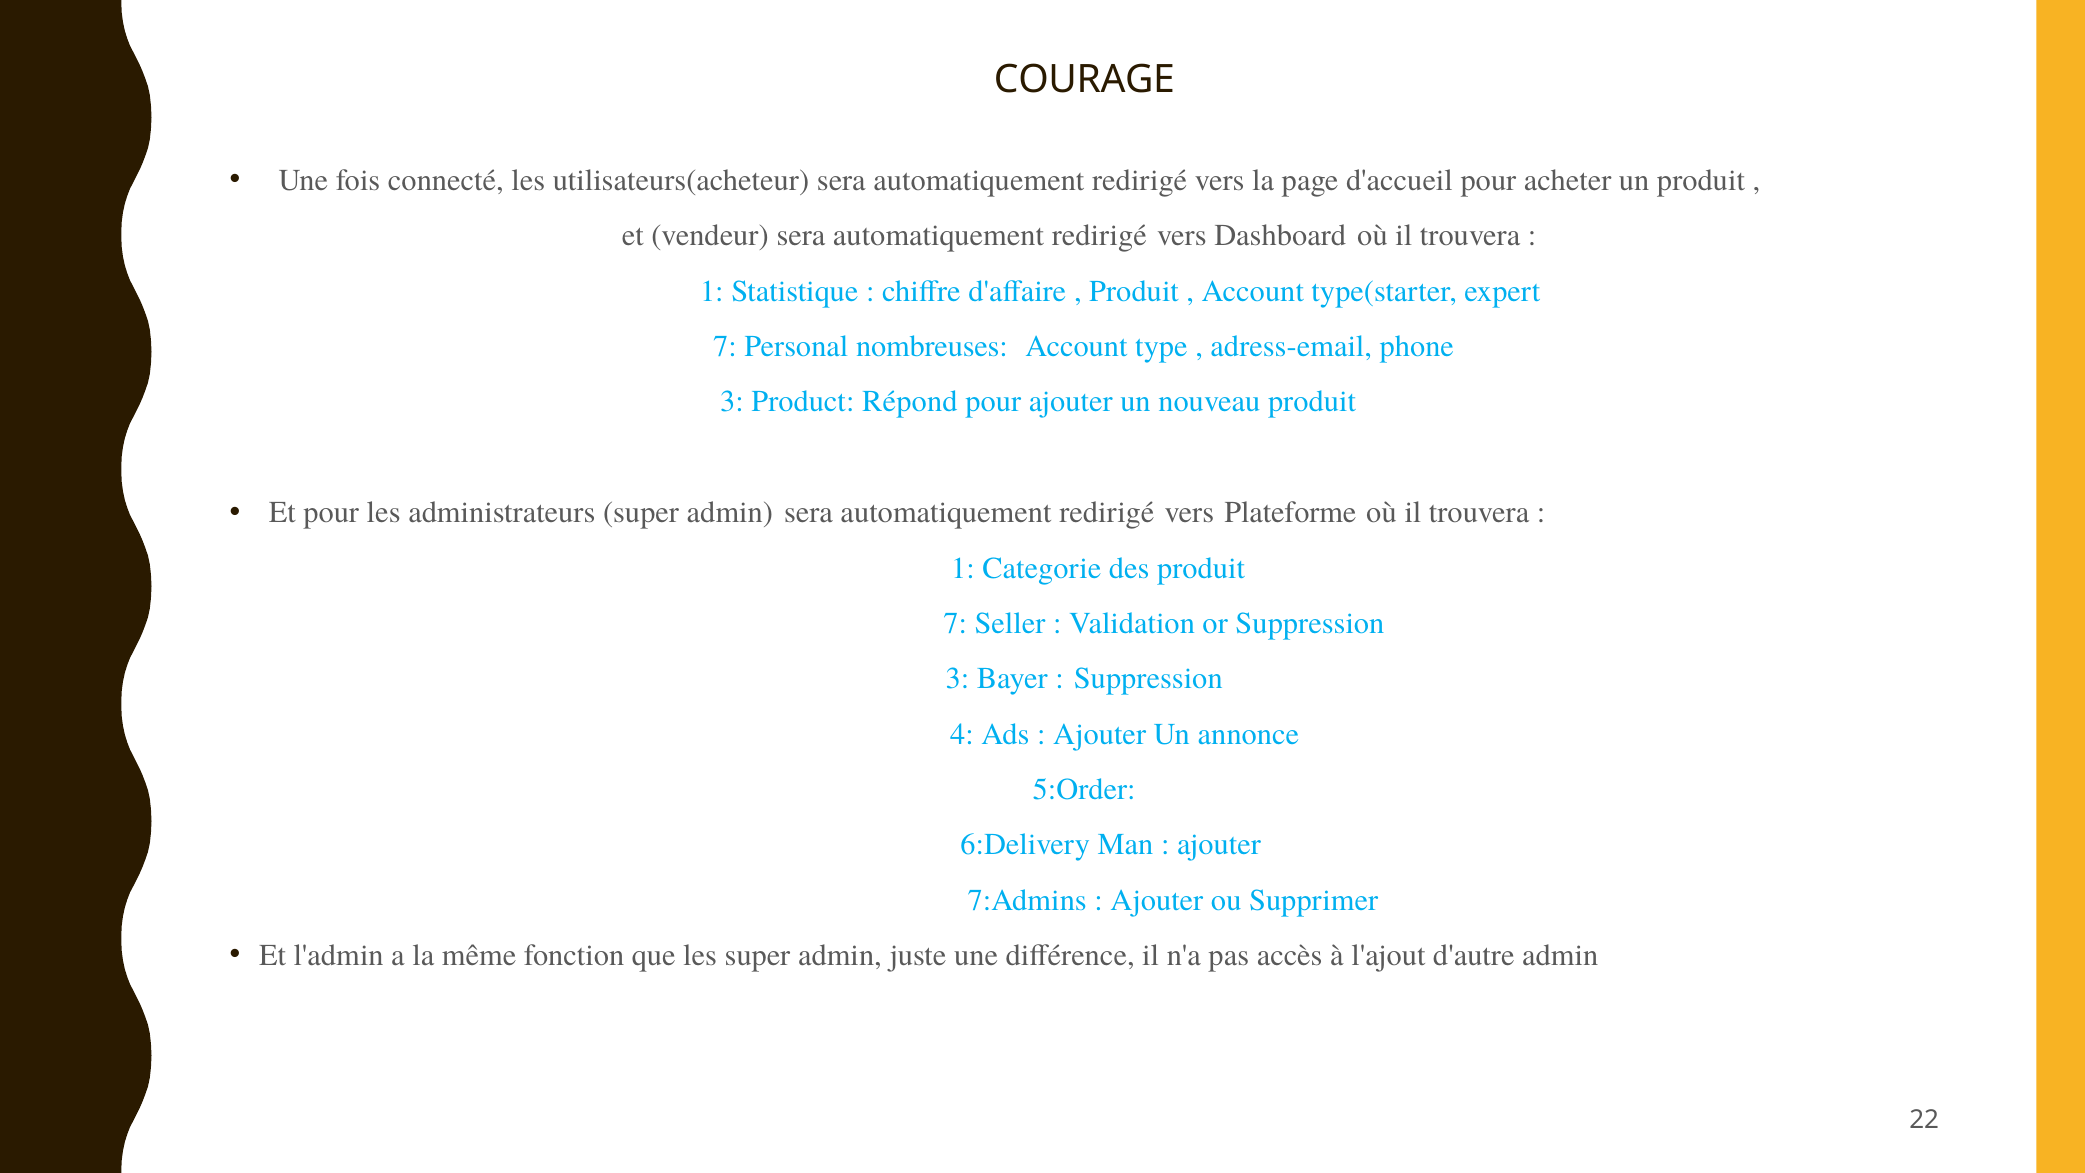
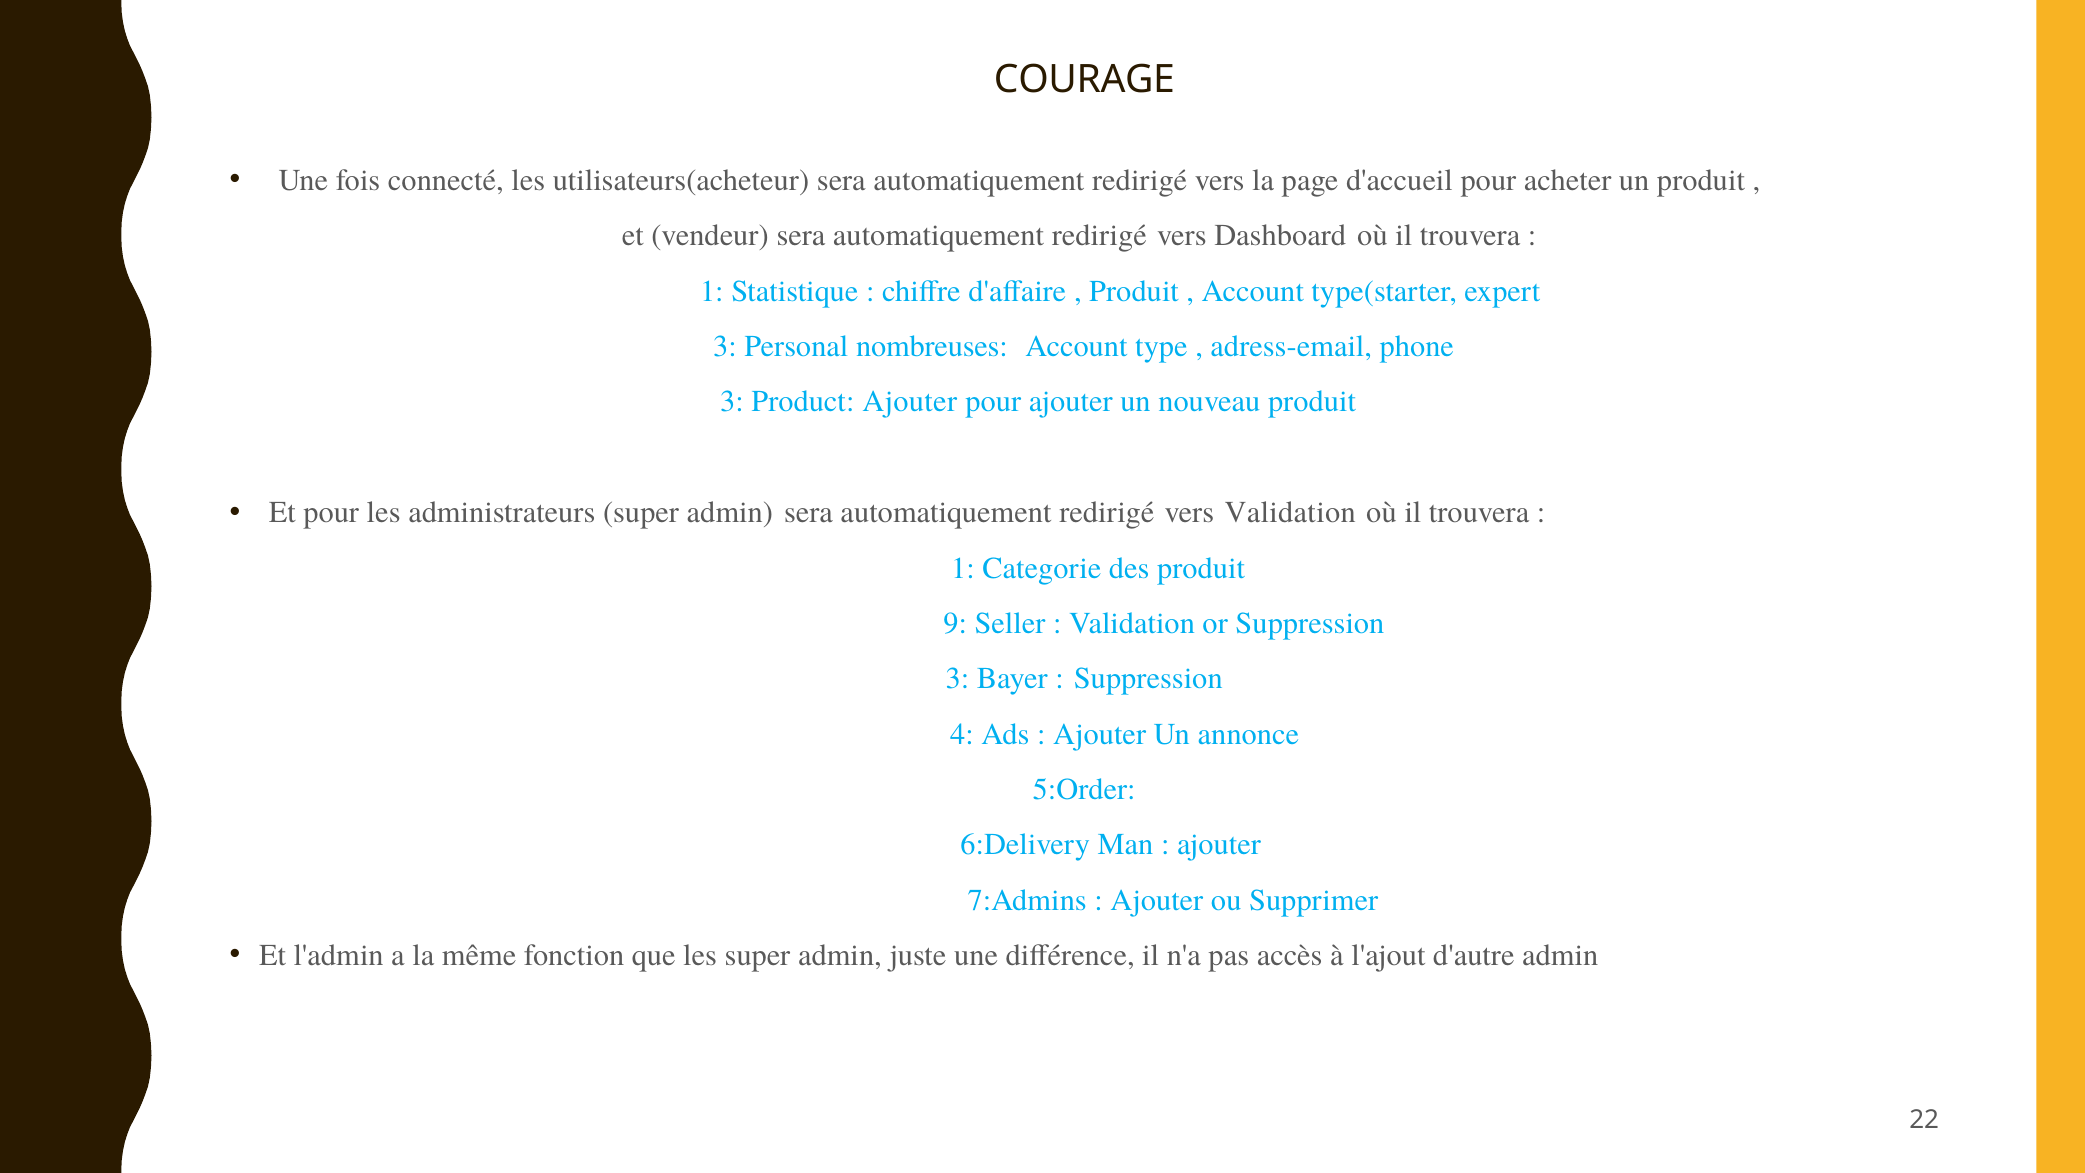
7 at (725, 346): 7 -> 3
Product Répond: Répond -> Ajouter
vers Plateforme: Plateforme -> Validation
7 at (955, 623): 7 -> 9
